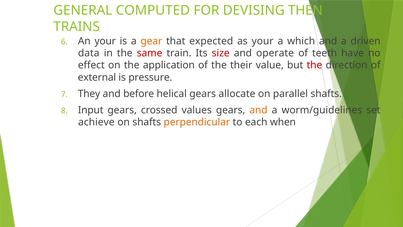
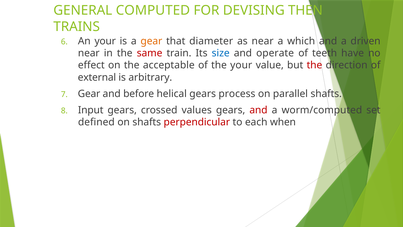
expected: expected -> diameter
as your: your -> near
data at (89, 53): data -> near
size colour: red -> blue
application: application -> acceptable
the their: their -> your
pressure: pressure -> arbitrary
They at (89, 94): They -> Gear
allocate: allocate -> process
and at (258, 110) colour: orange -> red
worm/guidelines: worm/guidelines -> worm/computed
achieve: achieve -> defined
perpendicular colour: orange -> red
